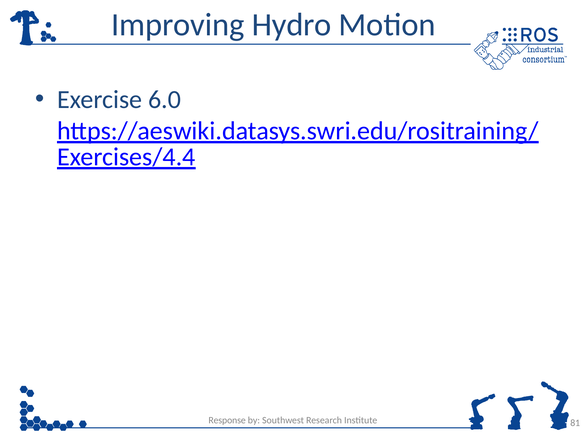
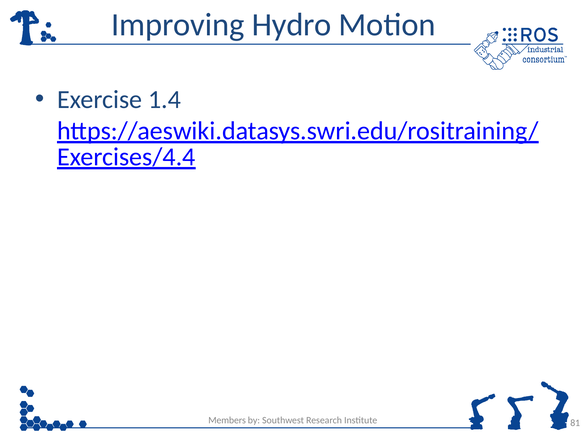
6.0: 6.0 -> 1.4
Response: Response -> Members
